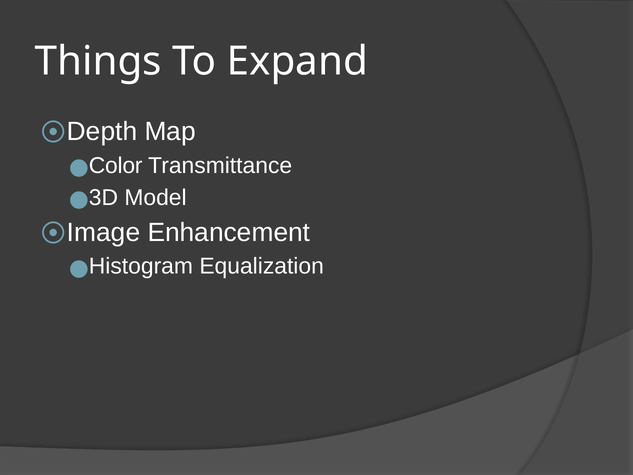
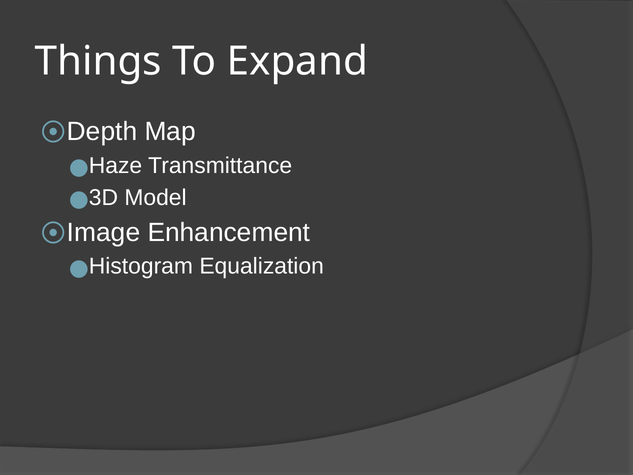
Color: Color -> Haze
